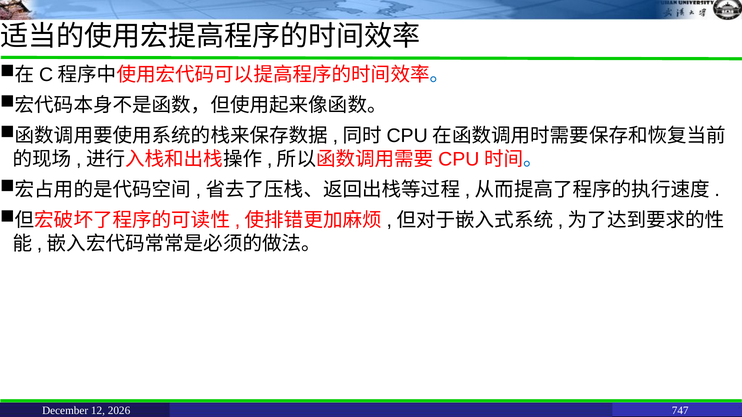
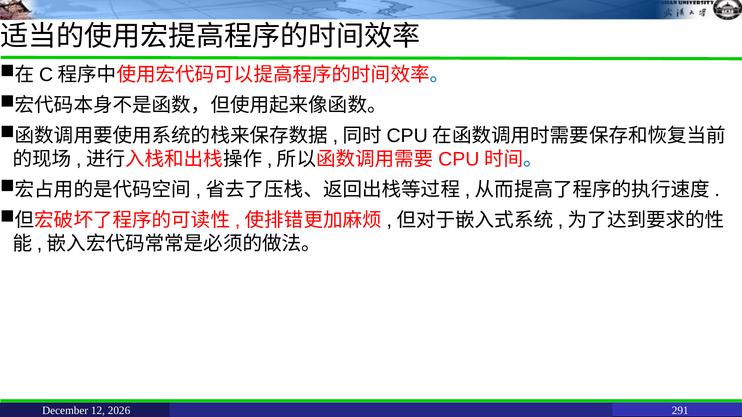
747: 747 -> 291
